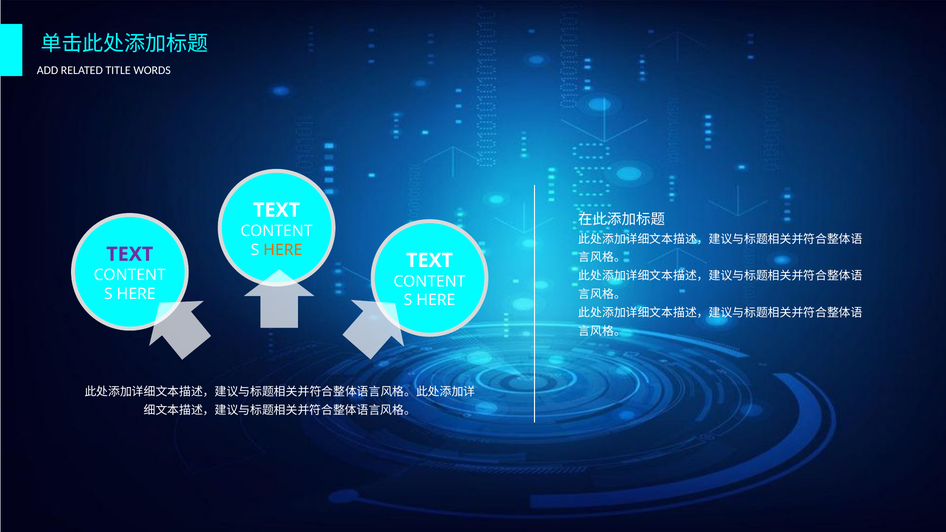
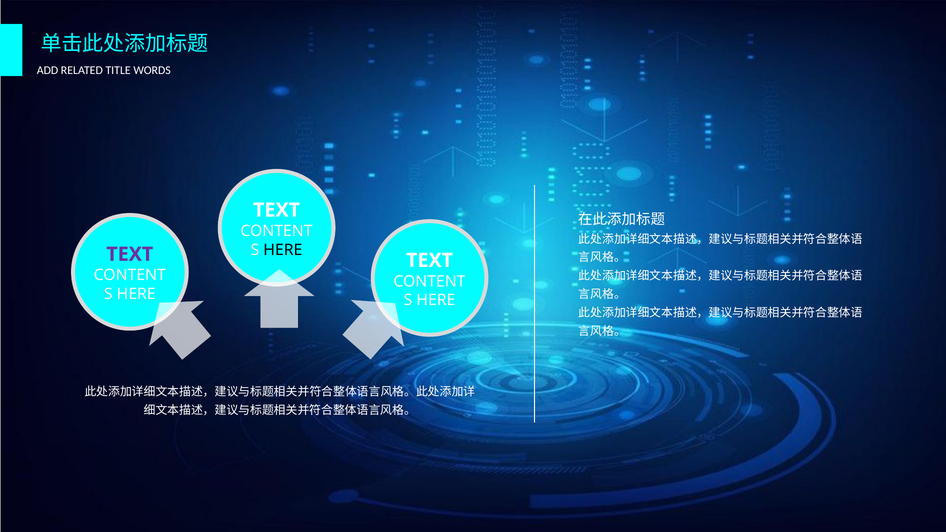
HERE at (283, 250) colour: orange -> black
